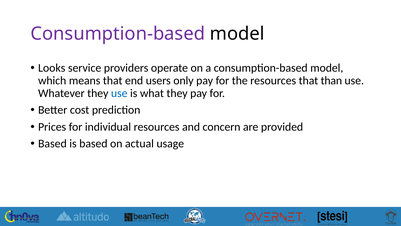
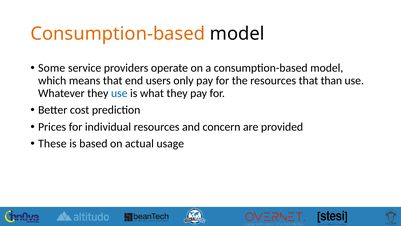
Consumption-based at (118, 34) colour: purple -> orange
Looks: Looks -> Some
Based at (52, 144): Based -> These
